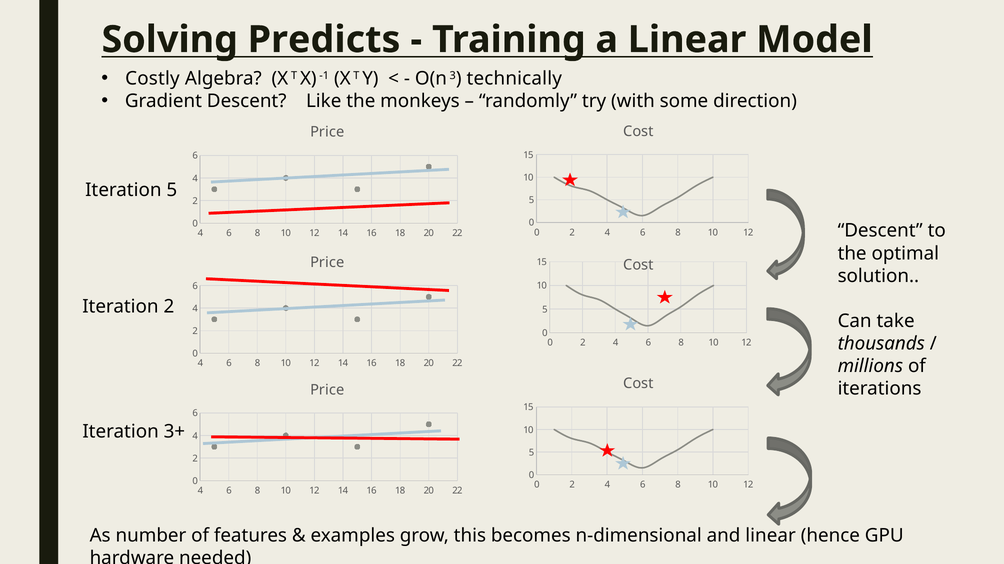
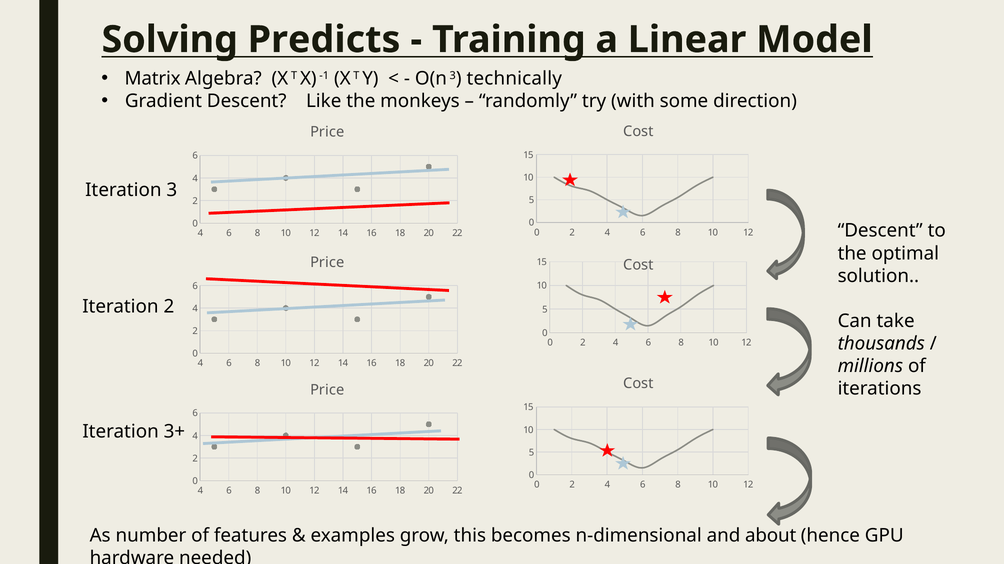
Costly: Costly -> Matrix
Iteration 5: 5 -> 3
and linear: linear -> about
